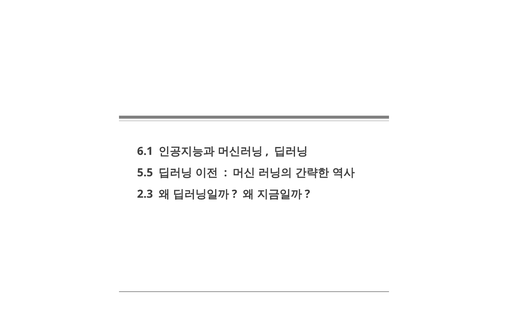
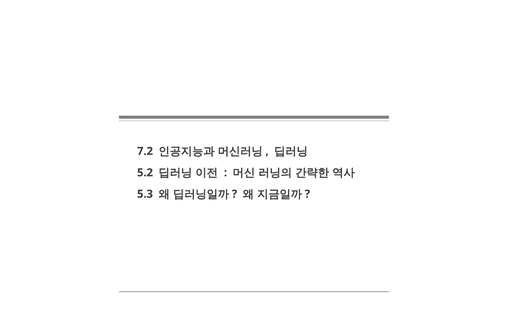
6.1: 6.1 -> 7.2
5.5: 5.5 -> 5.2
2.3: 2.3 -> 5.3
